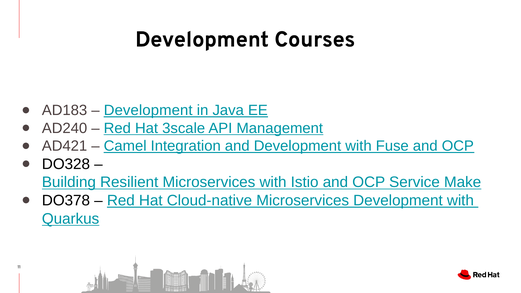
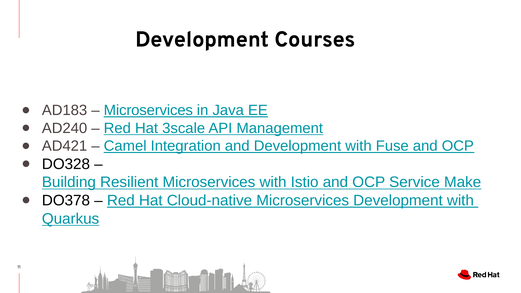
Development at (148, 110): Development -> Microservices
